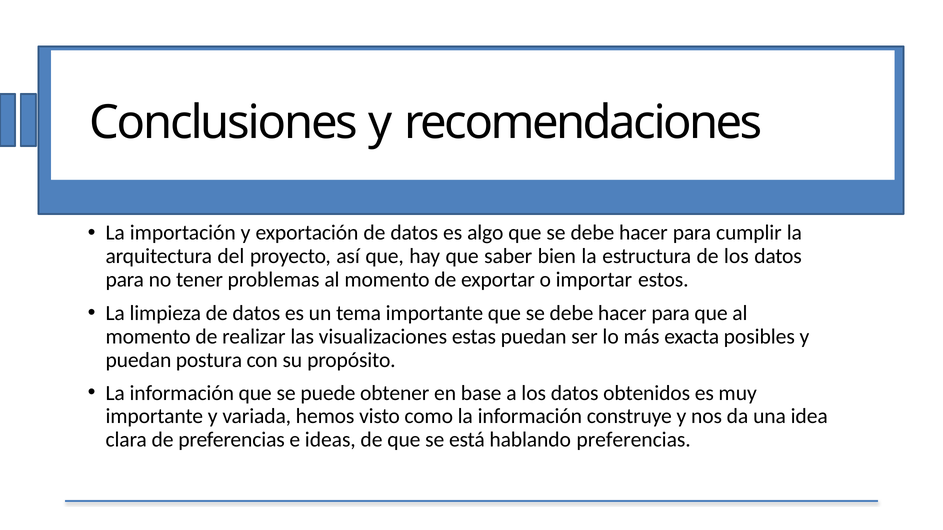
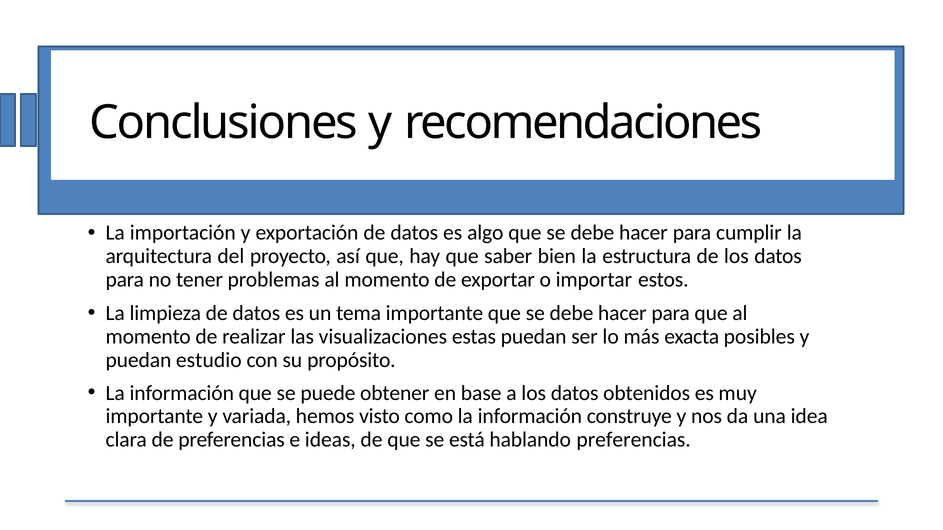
postura: postura -> estudio
